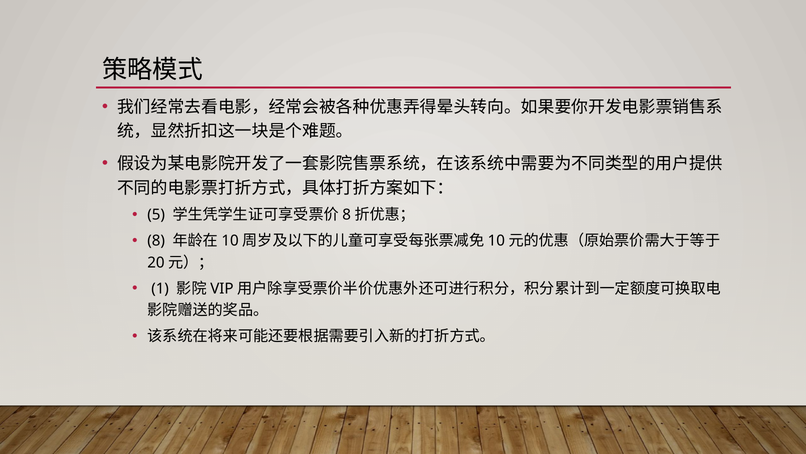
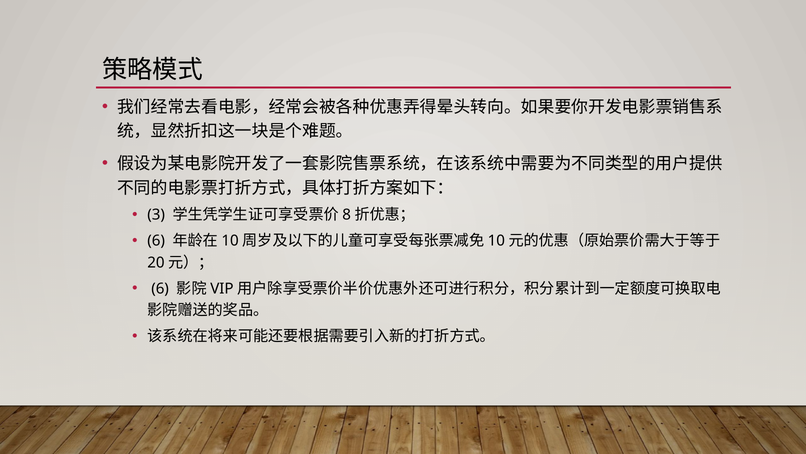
5: 5 -> 3
8 at (156, 241): 8 -> 6
1 at (160, 288): 1 -> 6
